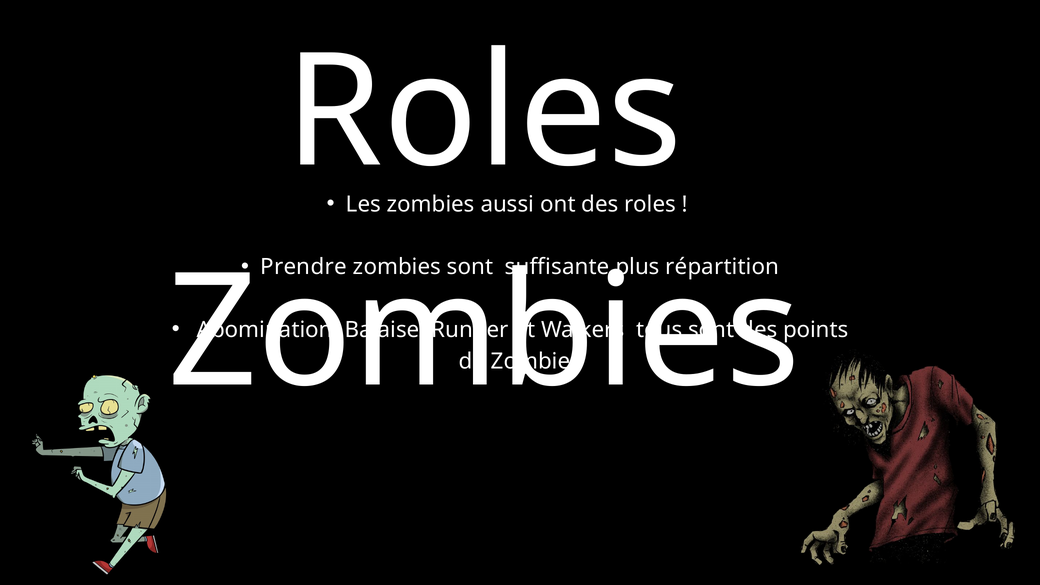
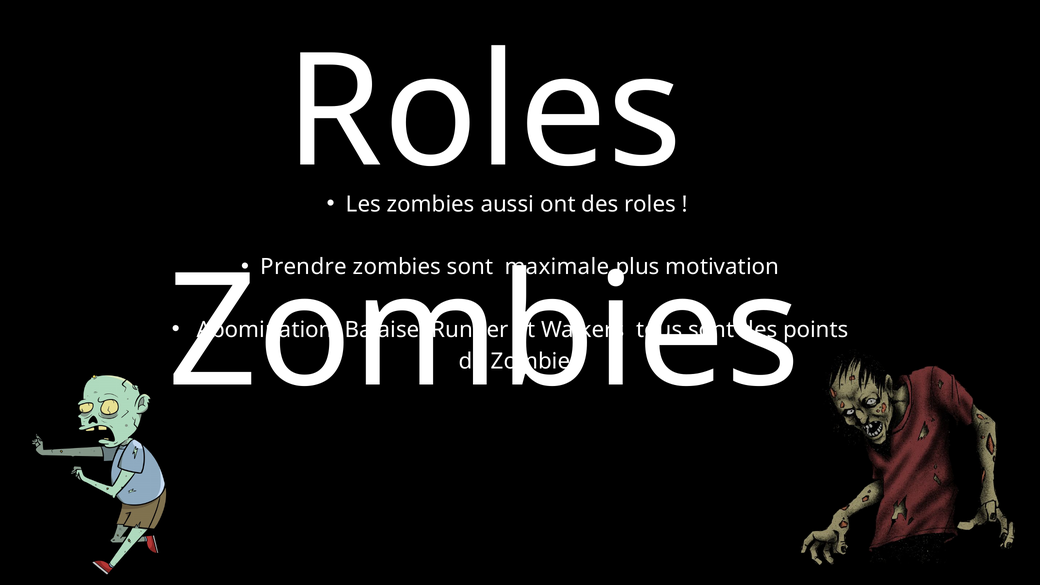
suffisante: suffisante -> maximale
répartition: répartition -> motivation
